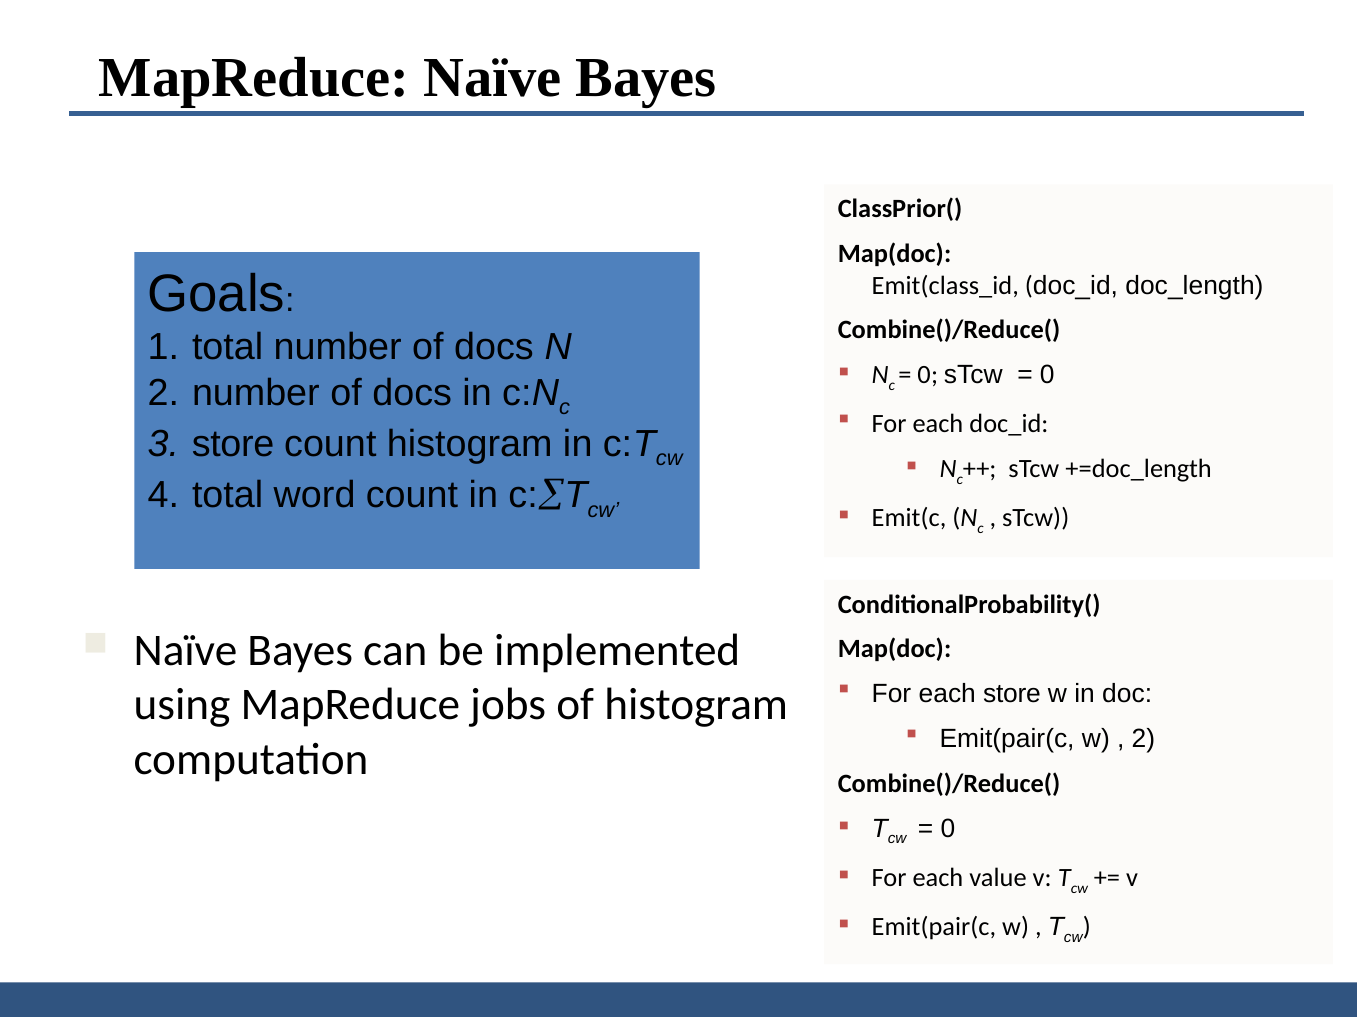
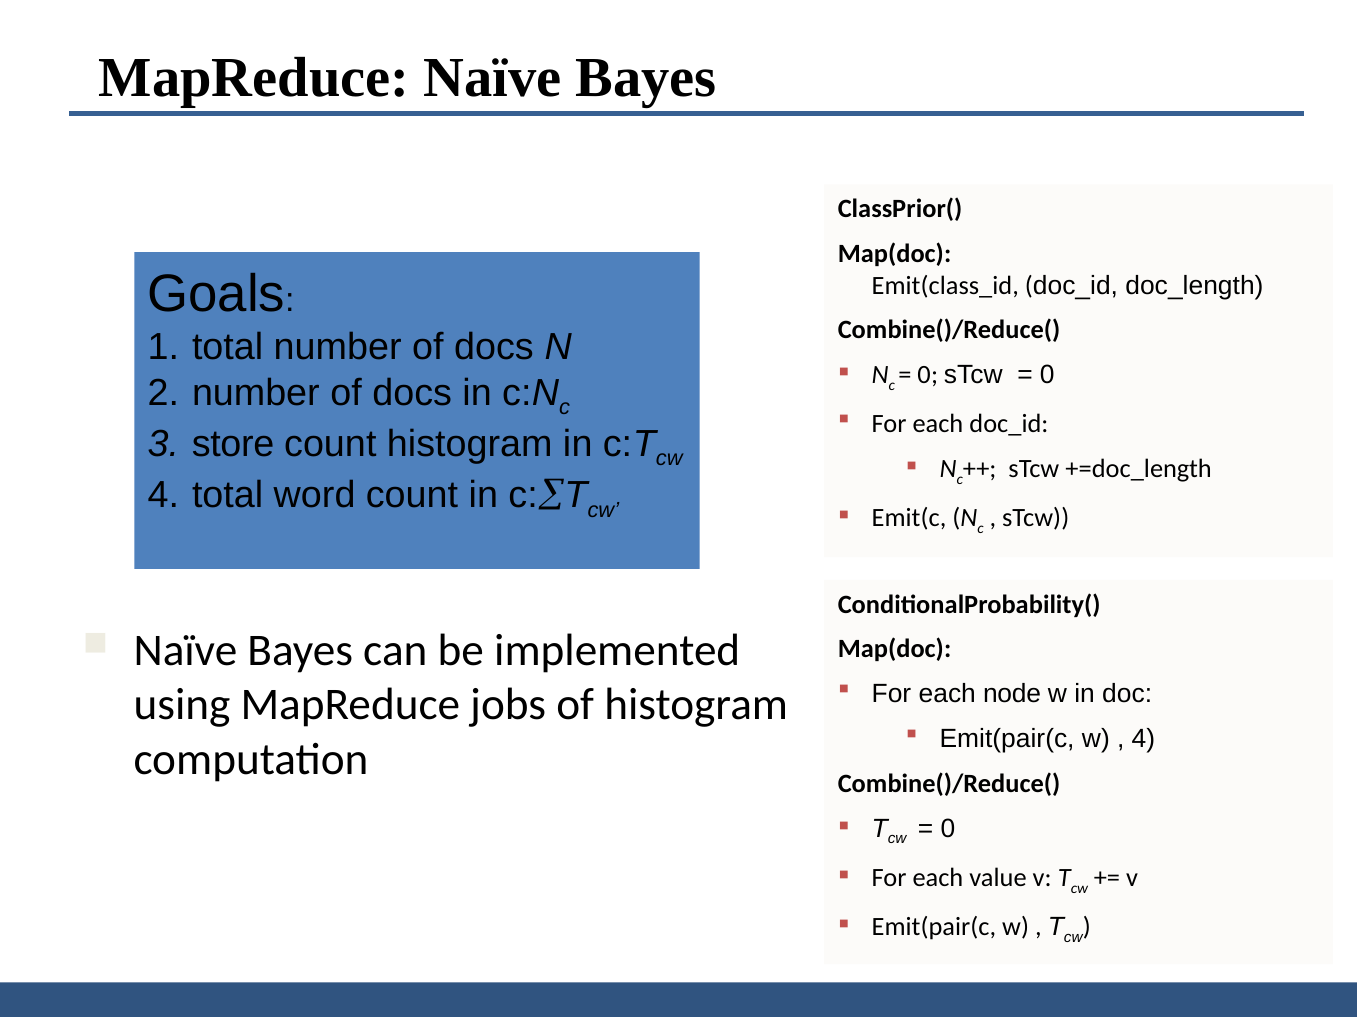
each store: store -> node
2 at (1143, 740): 2 -> 4
